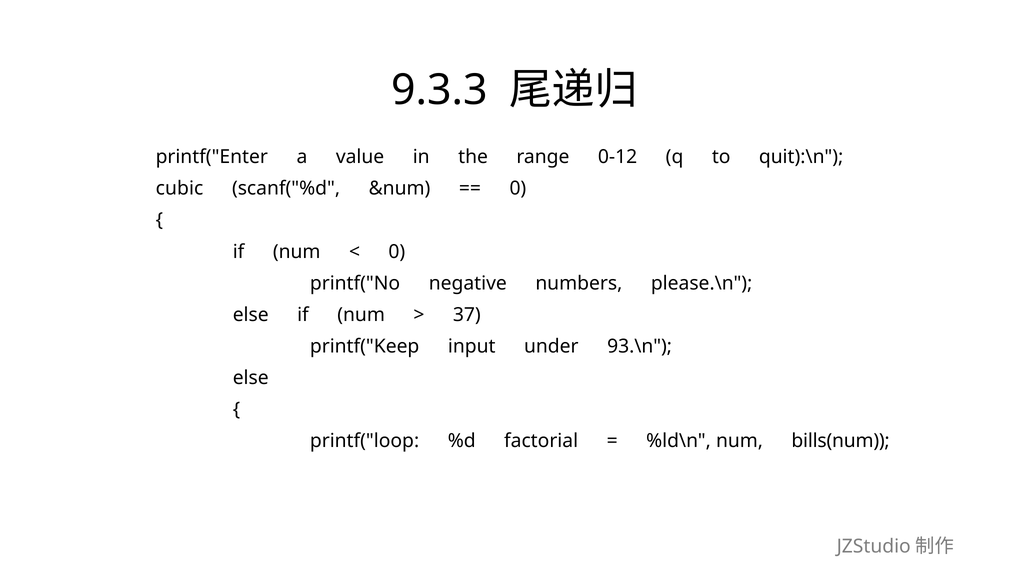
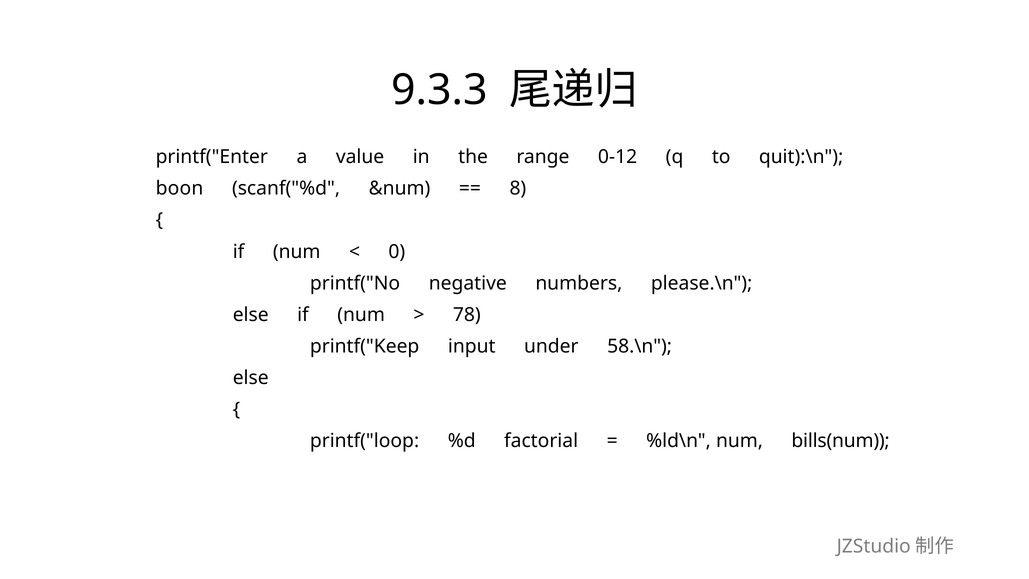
cubic: cubic -> boon
0 at (518, 188): 0 -> 8
37: 37 -> 78
93.\n: 93.\n -> 58.\n
